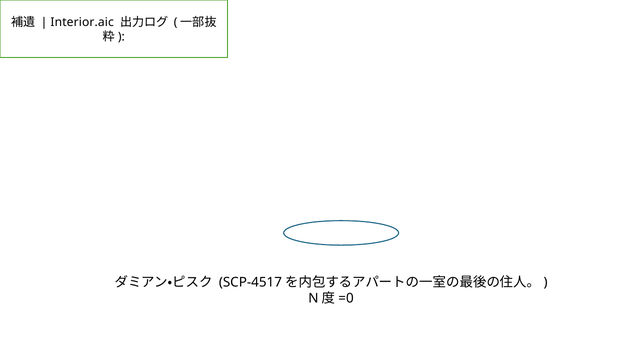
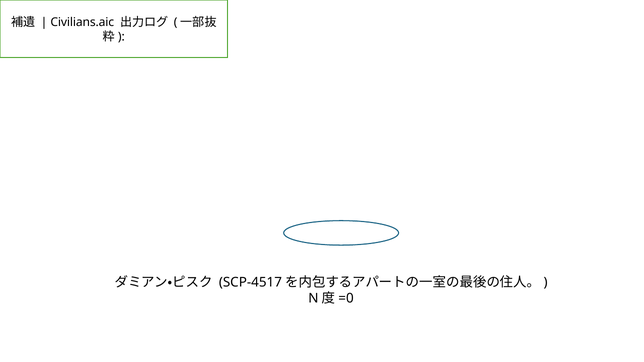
Interior.aic: Interior.aic -> Civilians.aic
